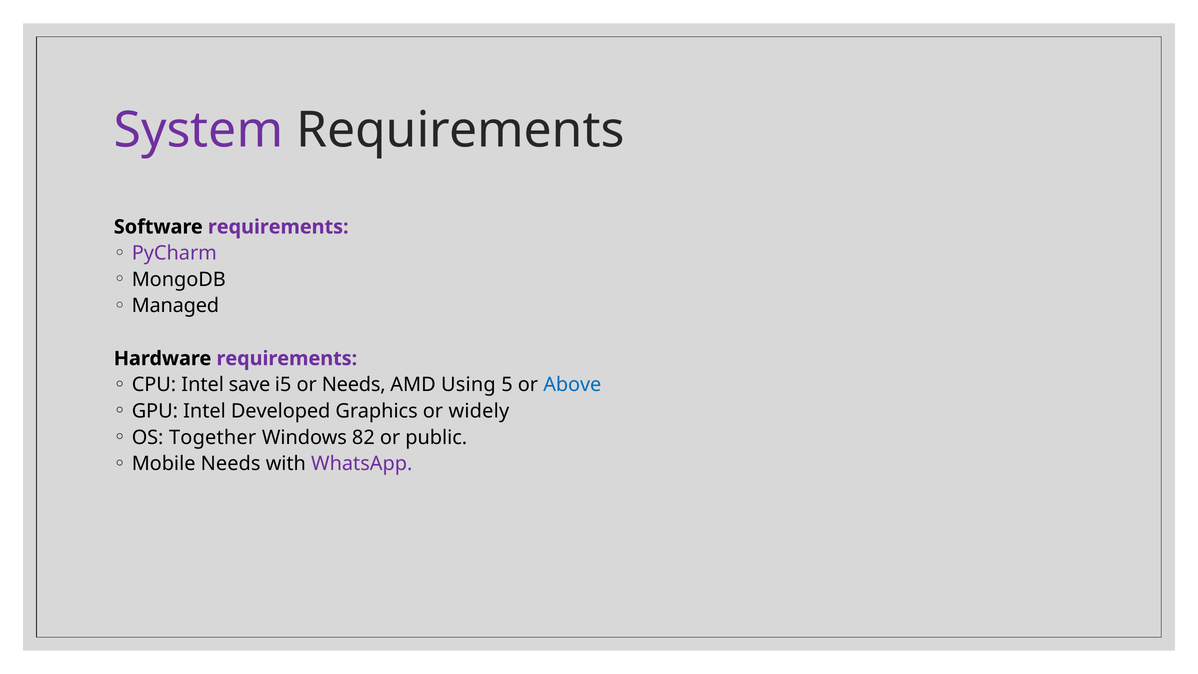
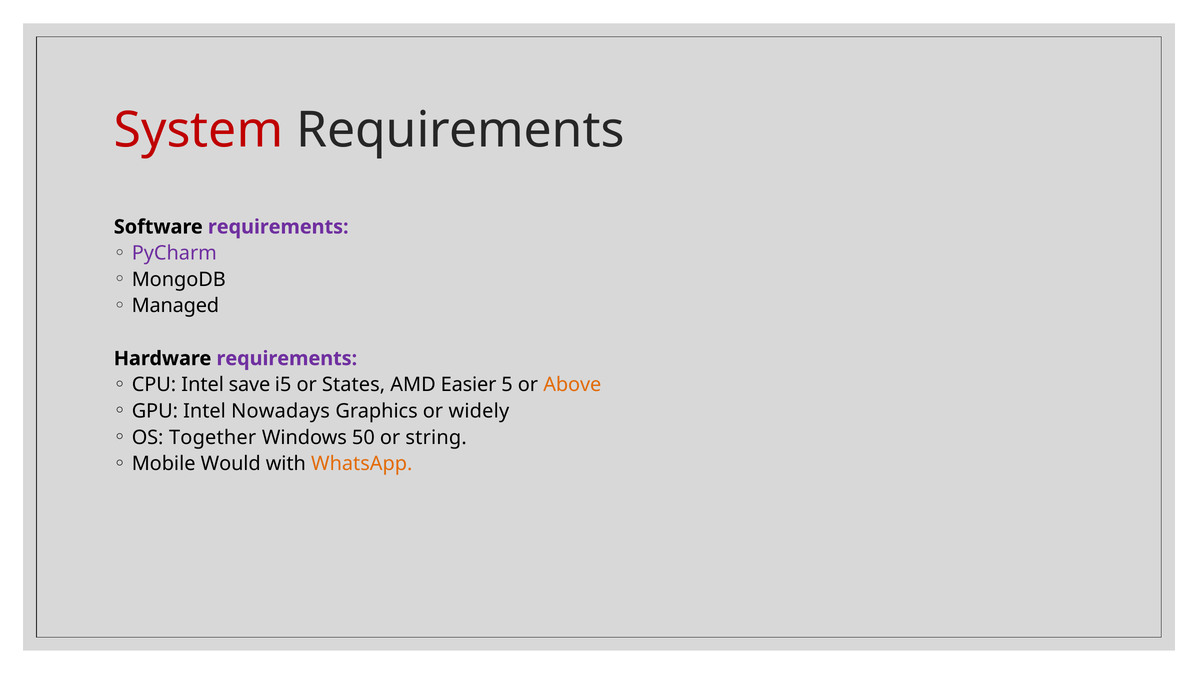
System colour: purple -> red
or Needs: Needs -> States
Using: Using -> Easier
Above colour: blue -> orange
Developed: Developed -> Nowadays
82: 82 -> 50
public: public -> string
Mobile Needs: Needs -> Would
WhatsApp colour: purple -> orange
